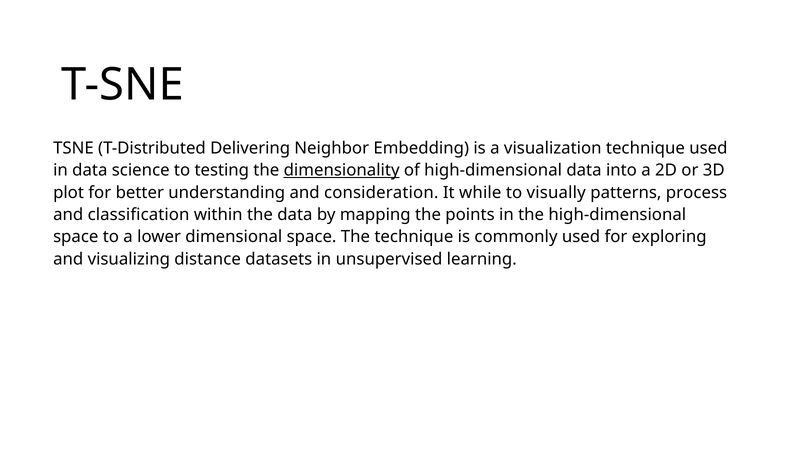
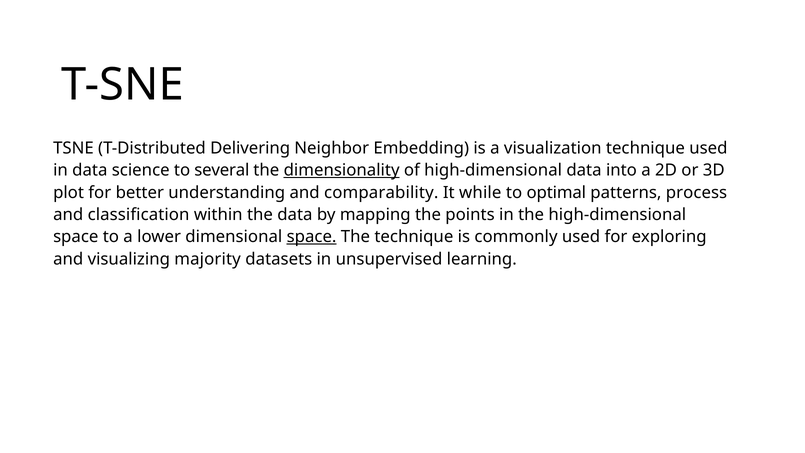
testing: testing -> several
consideration: consideration -> comparability
visually: visually -> optimal
space at (312, 237) underline: none -> present
distance: distance -> majority
